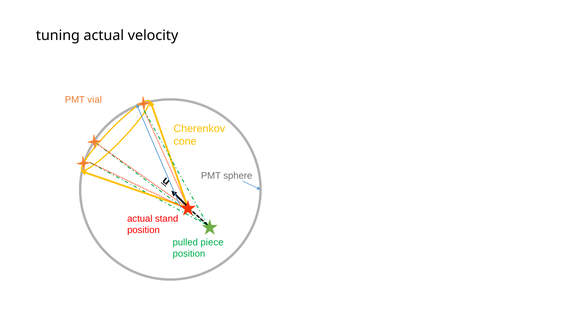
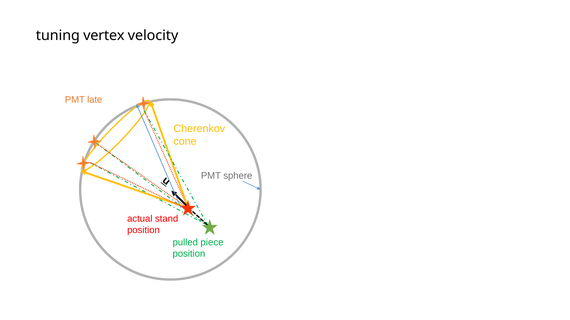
tuning actual: actual -> vertex
vial: vial -> late
